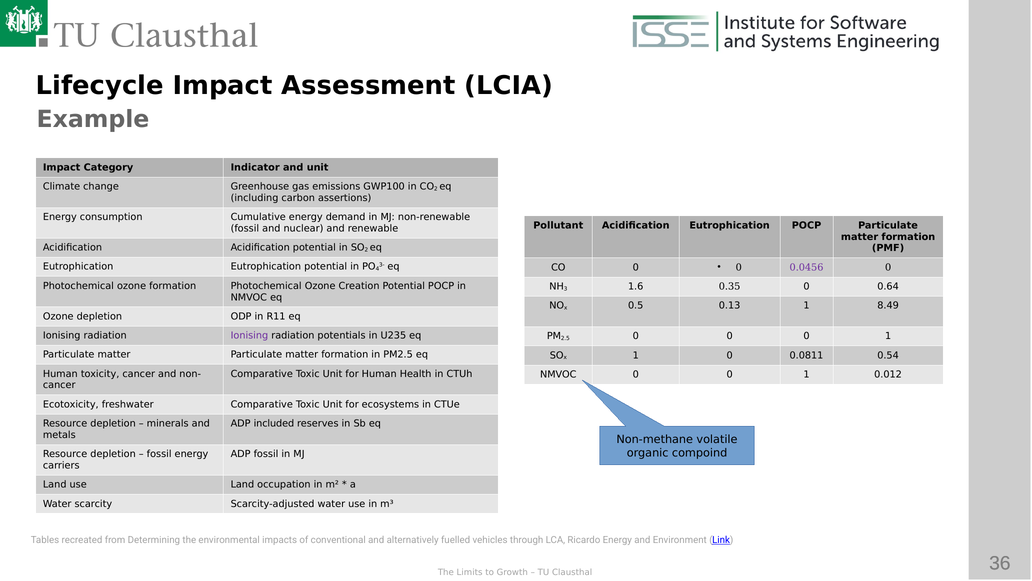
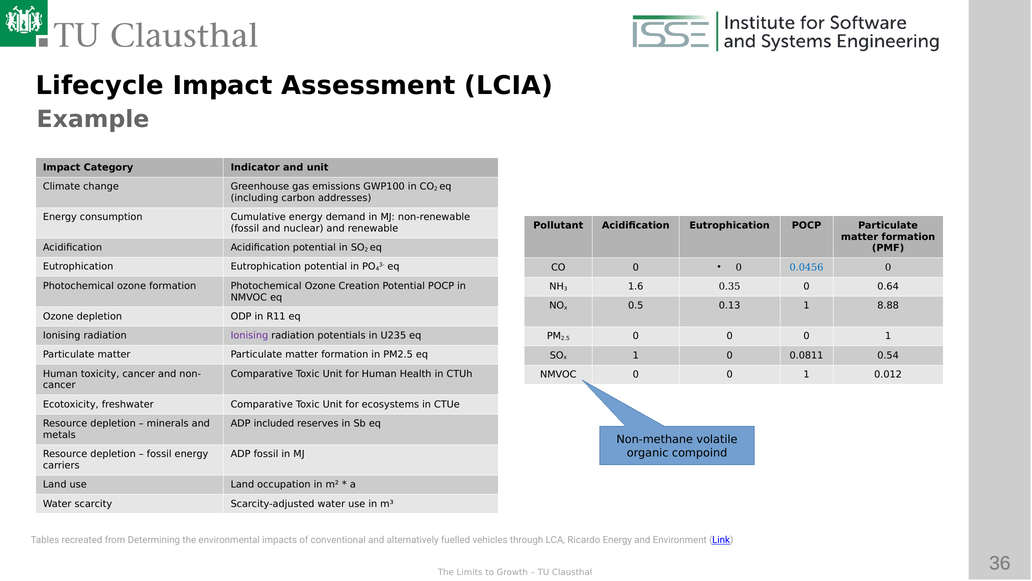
assertions: assertions -> addresses
0.0456 colour: purple -> blue
8.49: 8.49 -> 8.88
